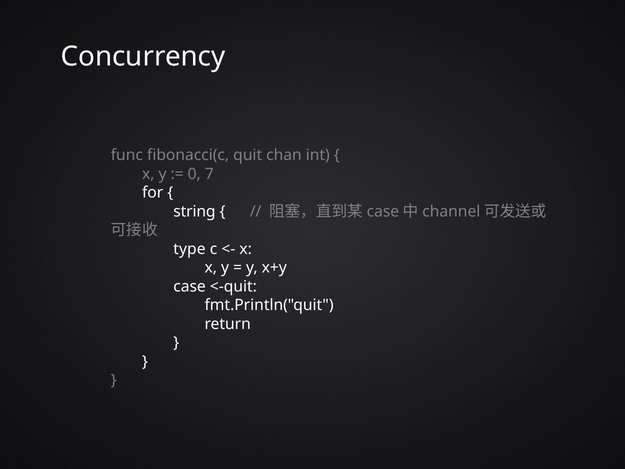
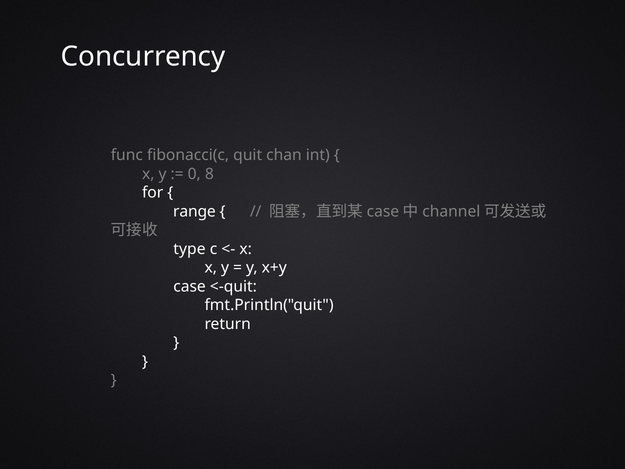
7: 7 -> 8
string: string -> range
